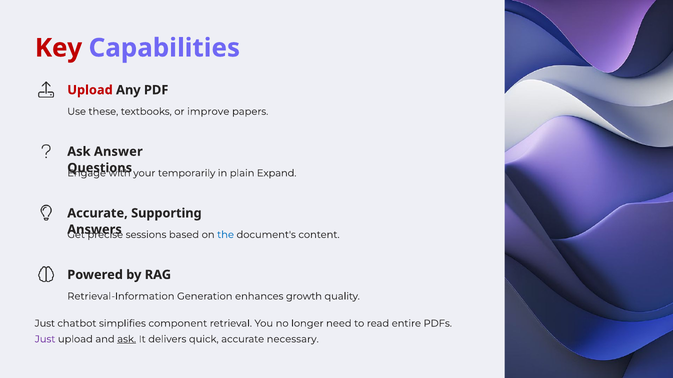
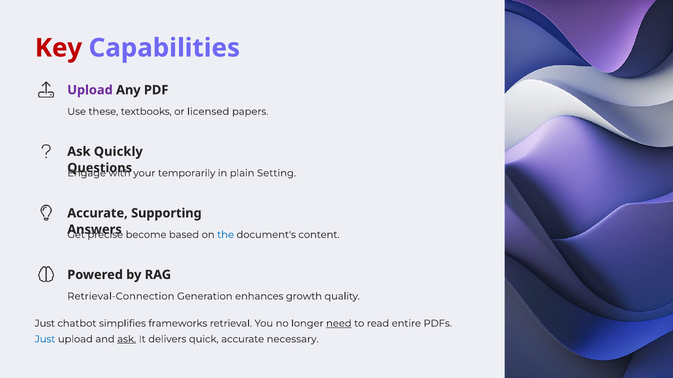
Upload at (90, 90) colour: red -> purple
improve: improve -> licensed
Answer: Answer -> Quickly
Expand: Expand -> Setting
sessions: sessions -> become
Retrieval-Information: Retrieval-Information -> Retrieval-Connection
component: component -> frameworks
need underline: none -> present
Just at (45, 340) colour: purple -> blue
